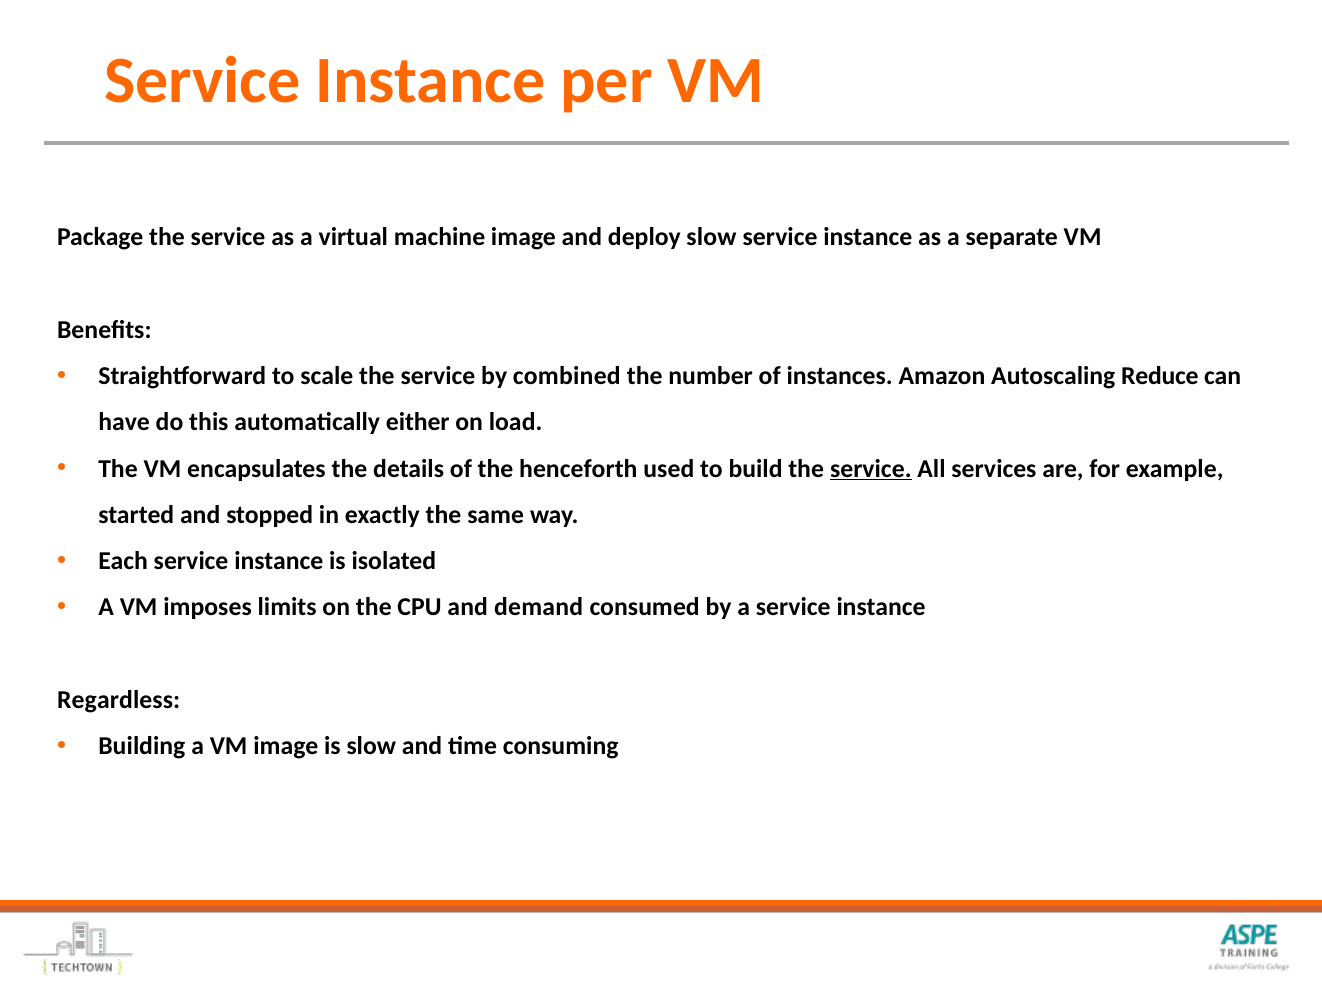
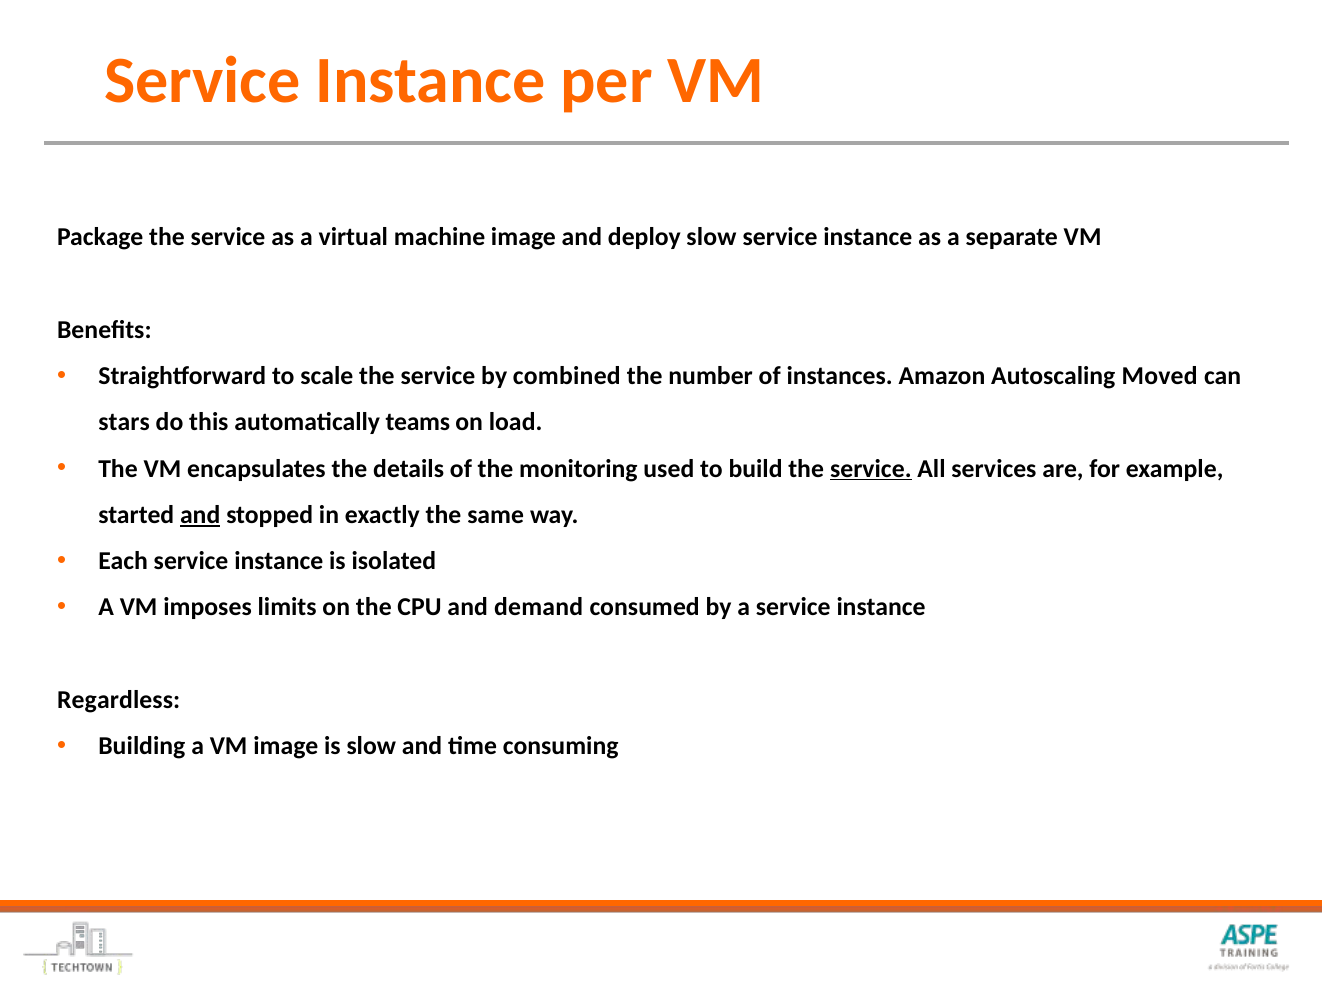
Reduce: Reduce -> Moved
have: have -> stars
either: either -> teams
henceforth: henceforth -> monitoring
and at (200, 515) underline: none -> present
